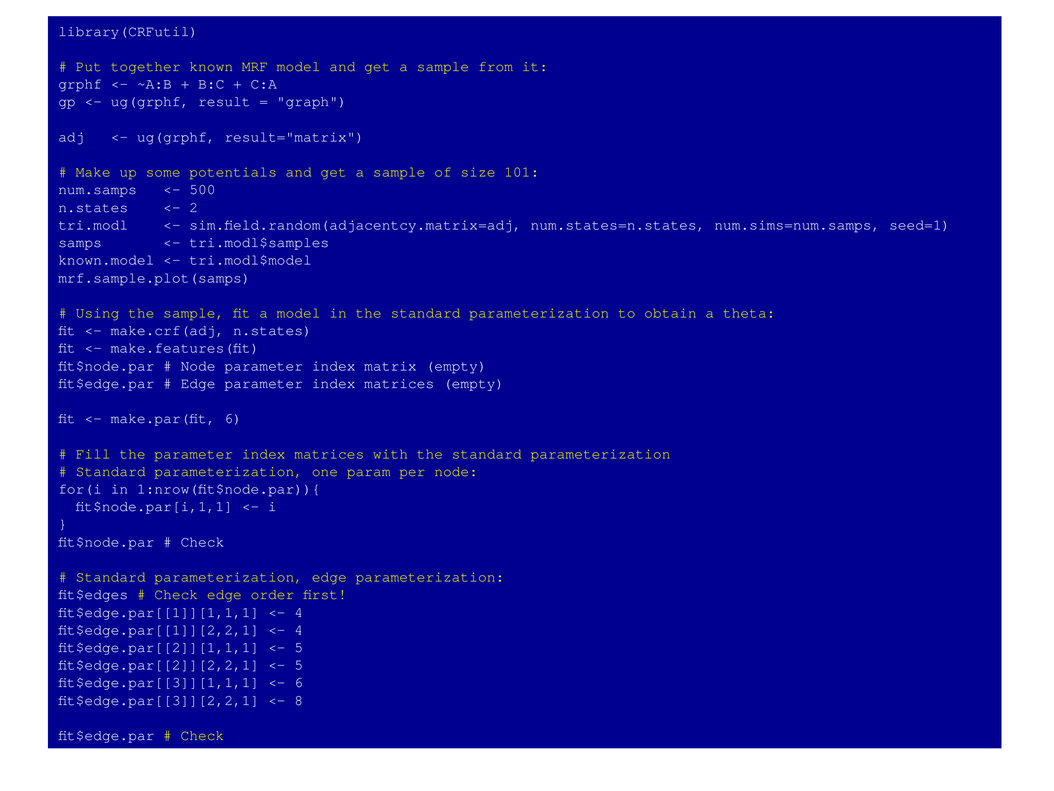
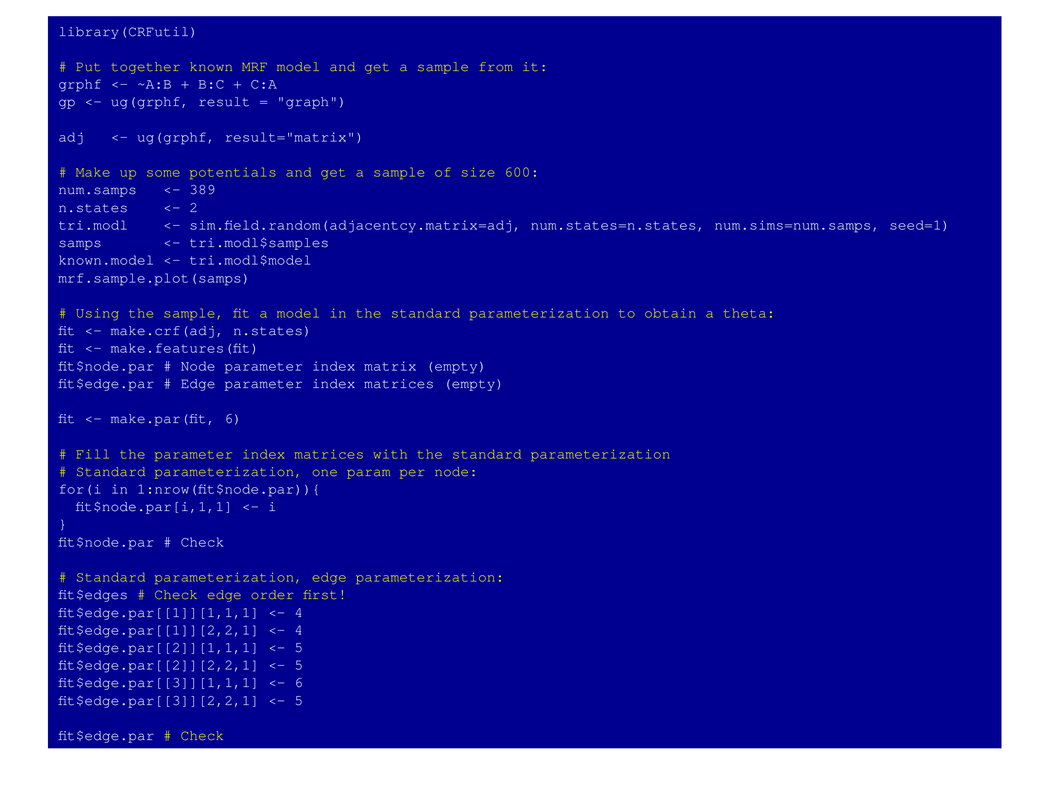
101: 101 -> 600
500: 500 -> 389
8 at (299, 700): 8 -> 5
